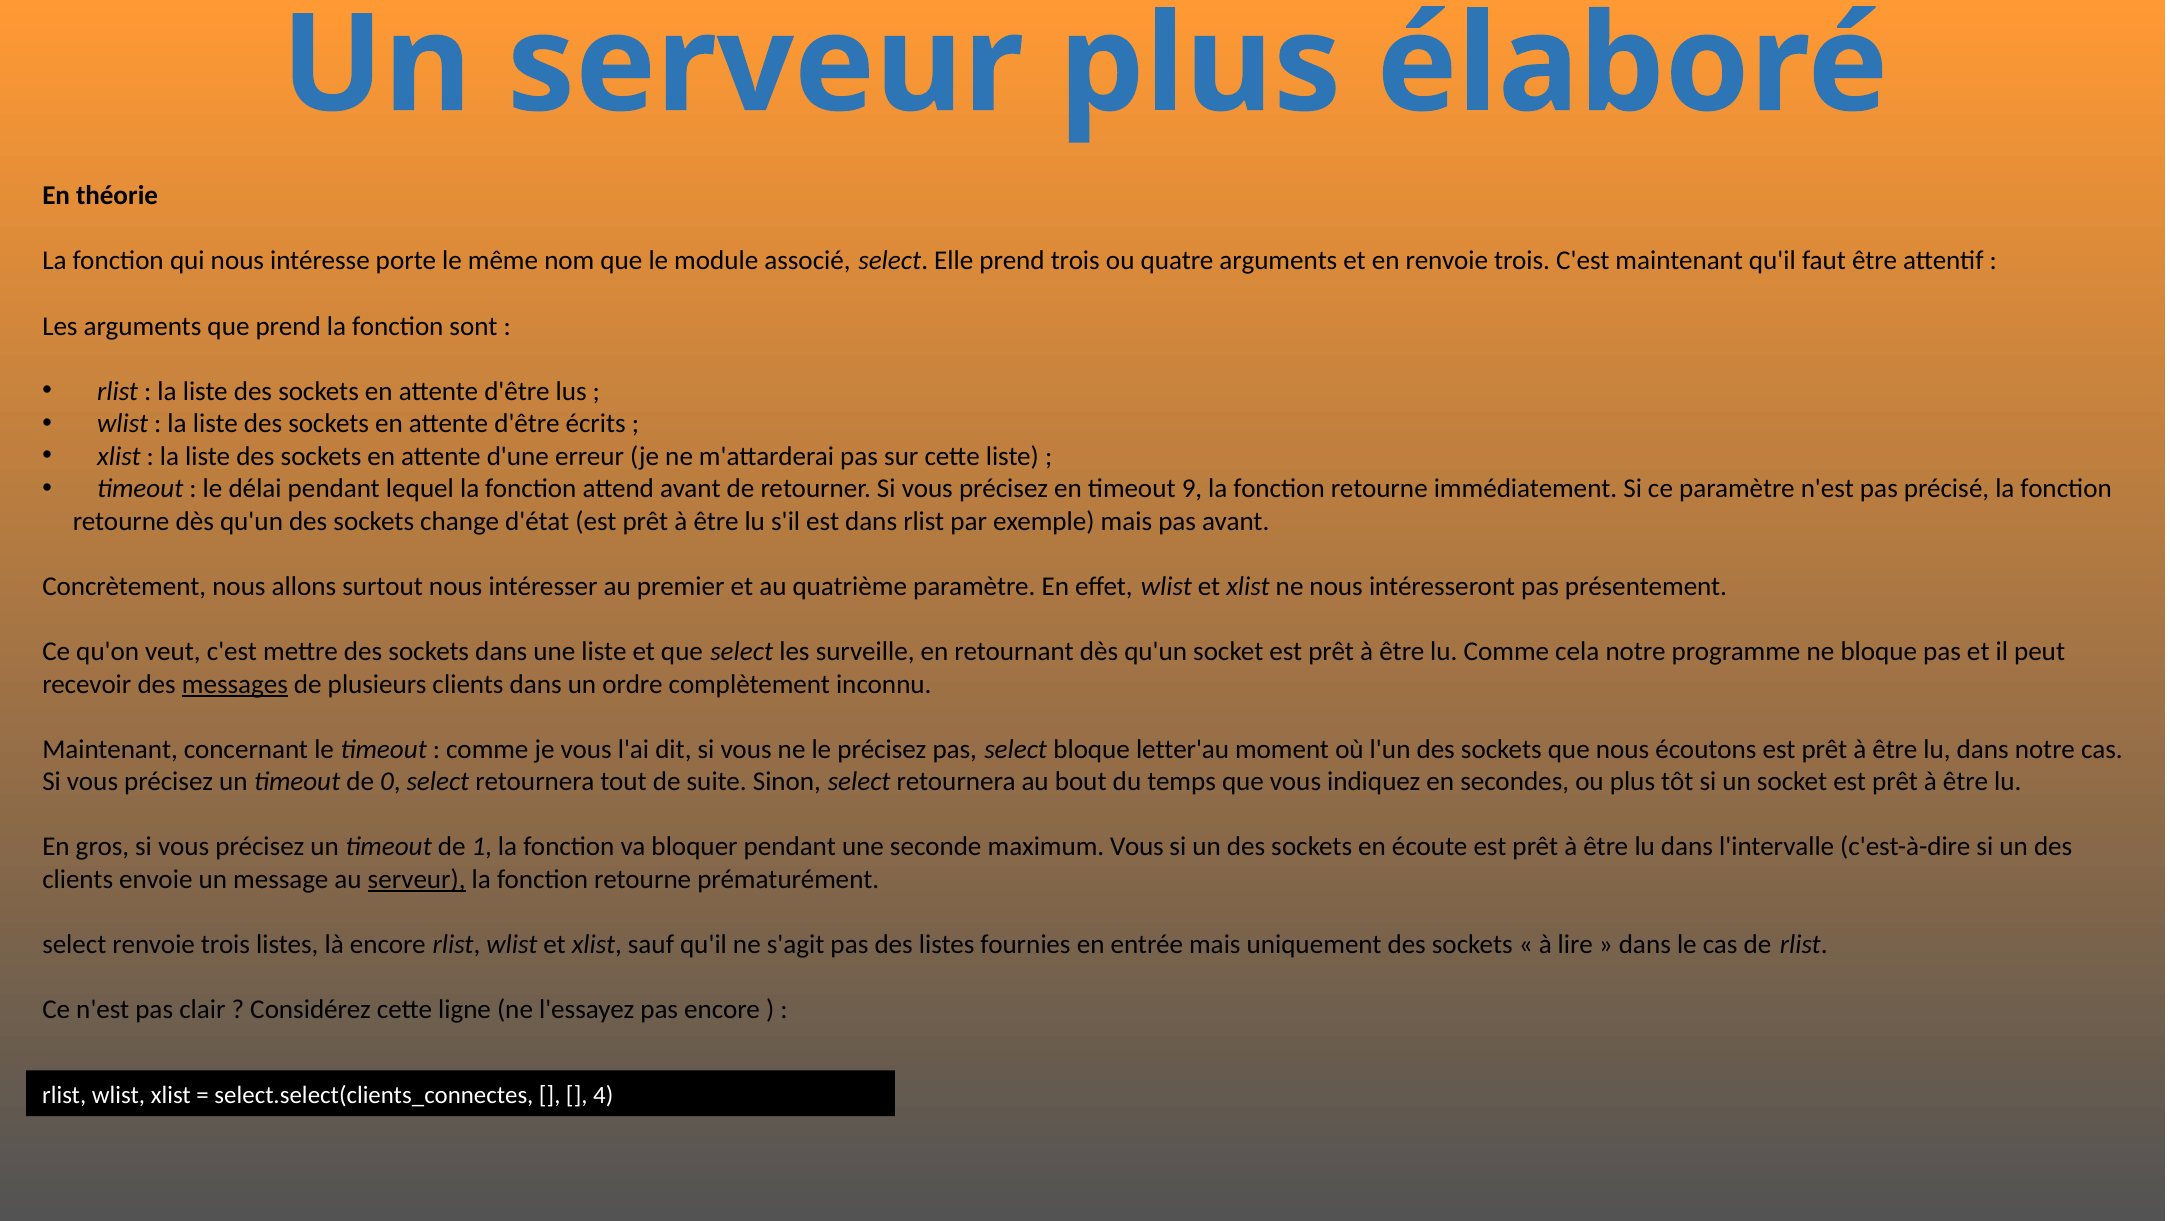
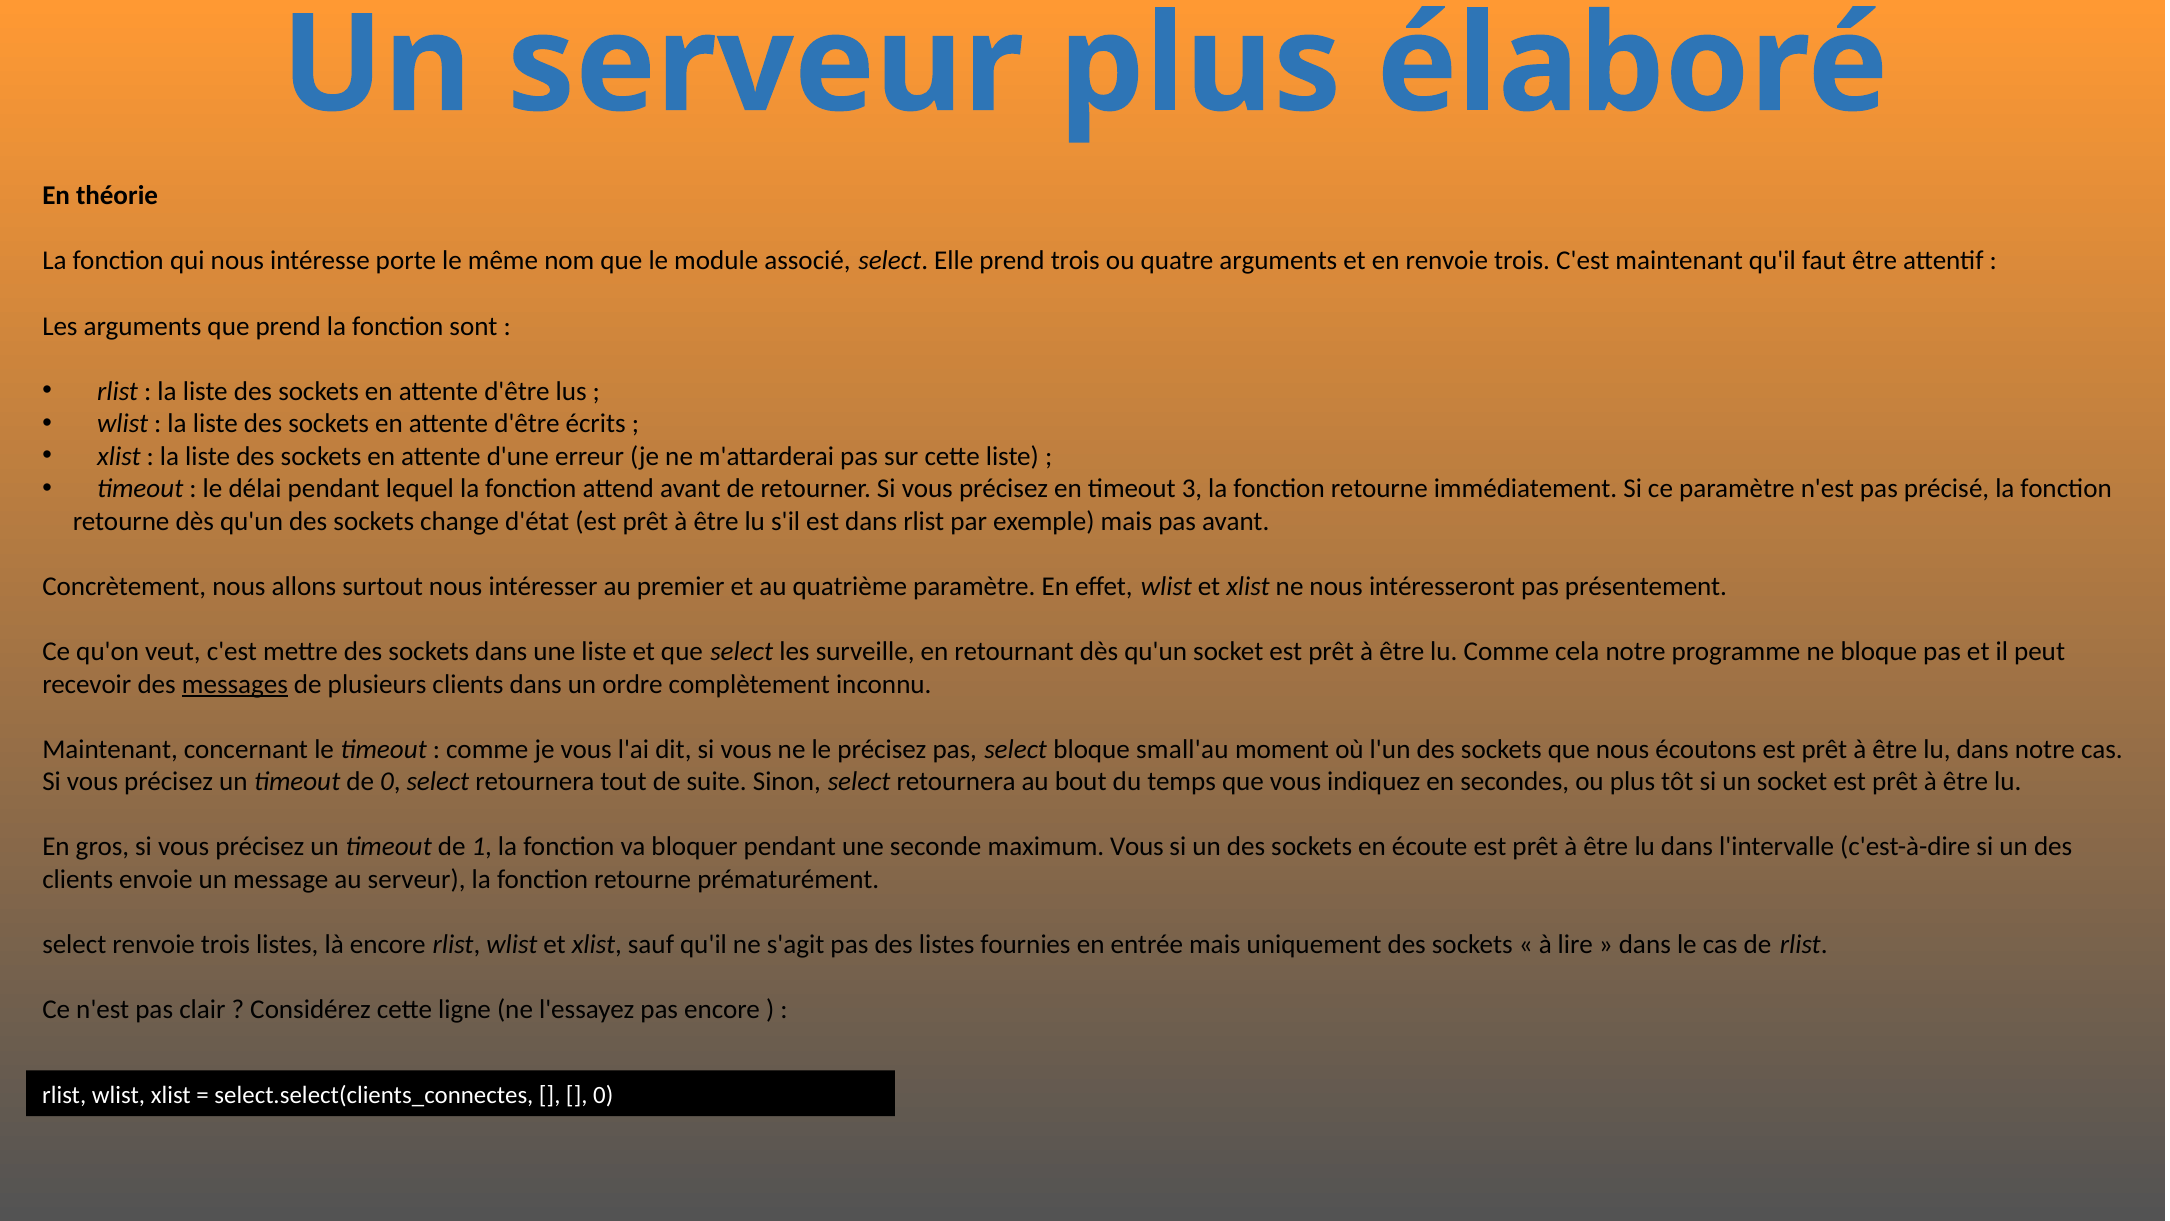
9: 9 -> 3
letter'au: letter'au -> small'au
serveur at (417, 879) underline: present -> none
4 at (603, 1095): 4 -> 0
